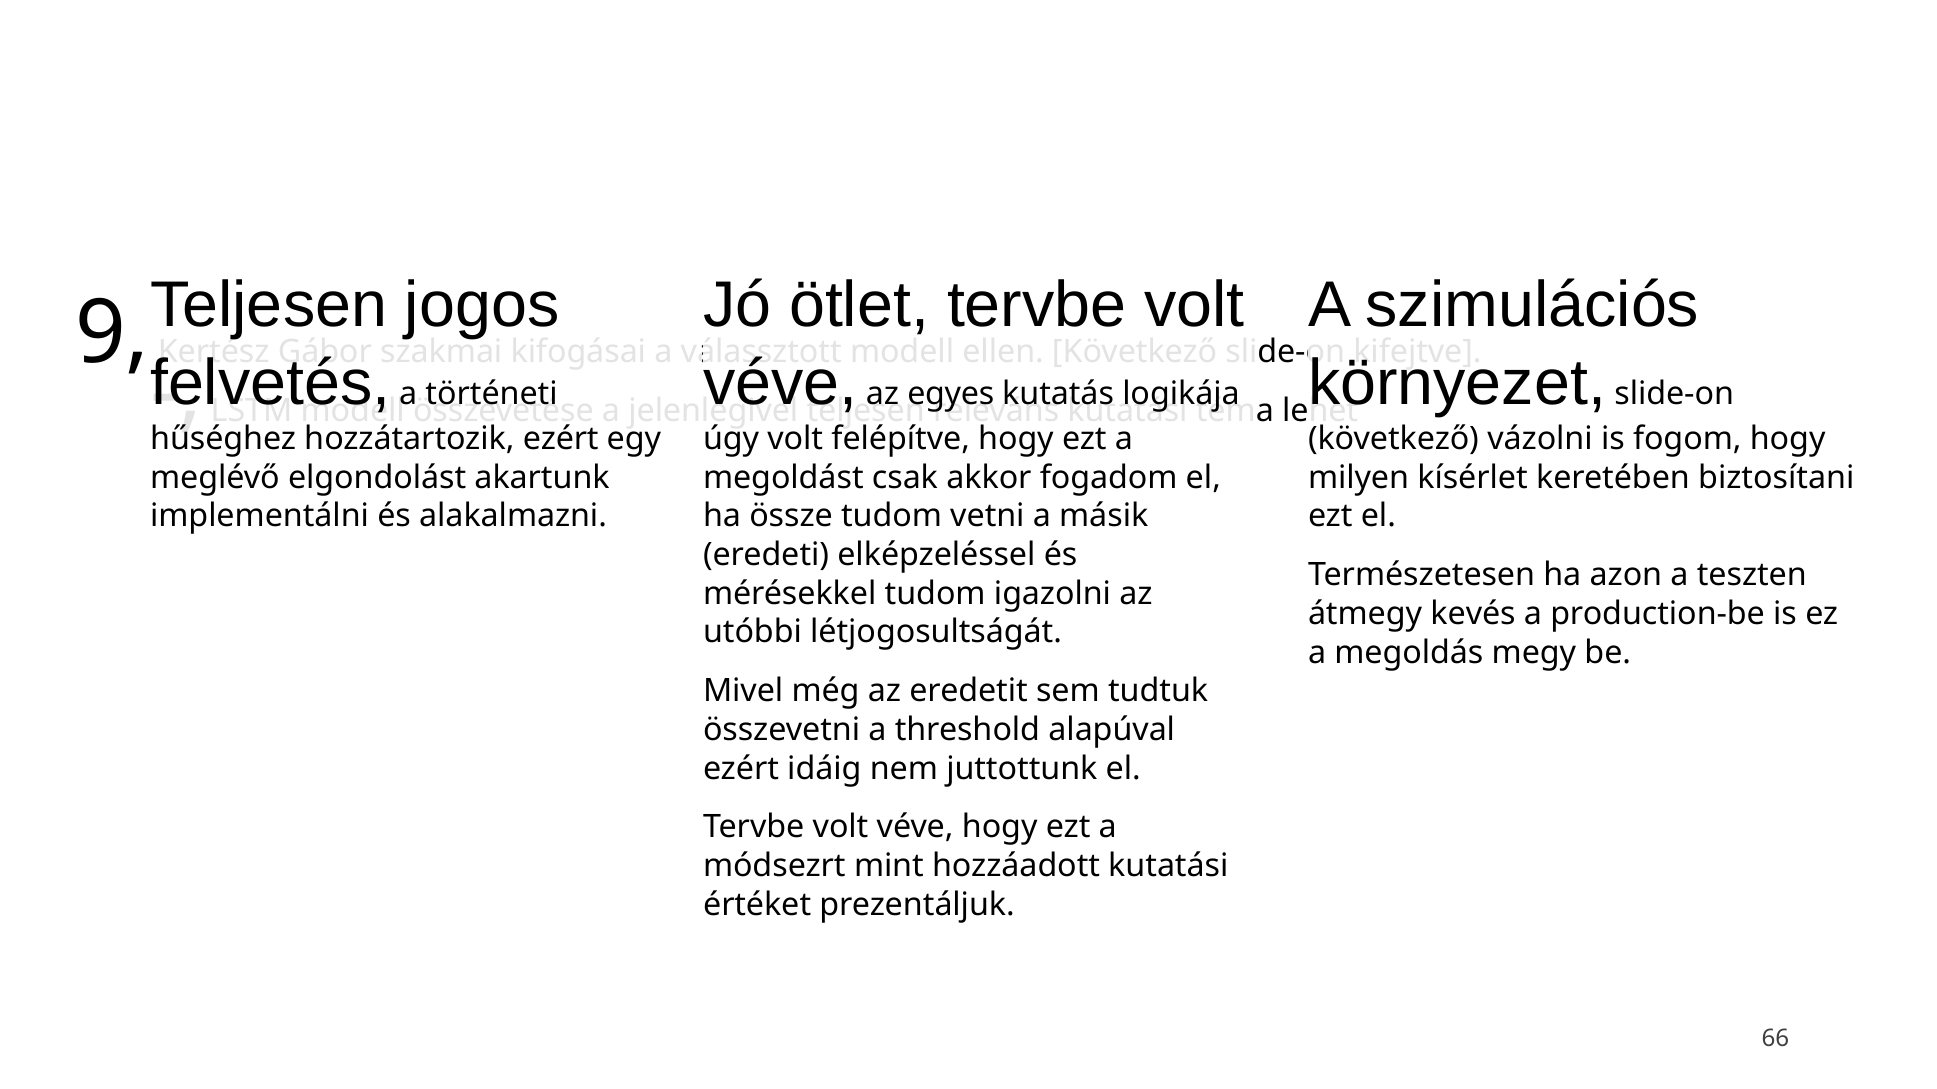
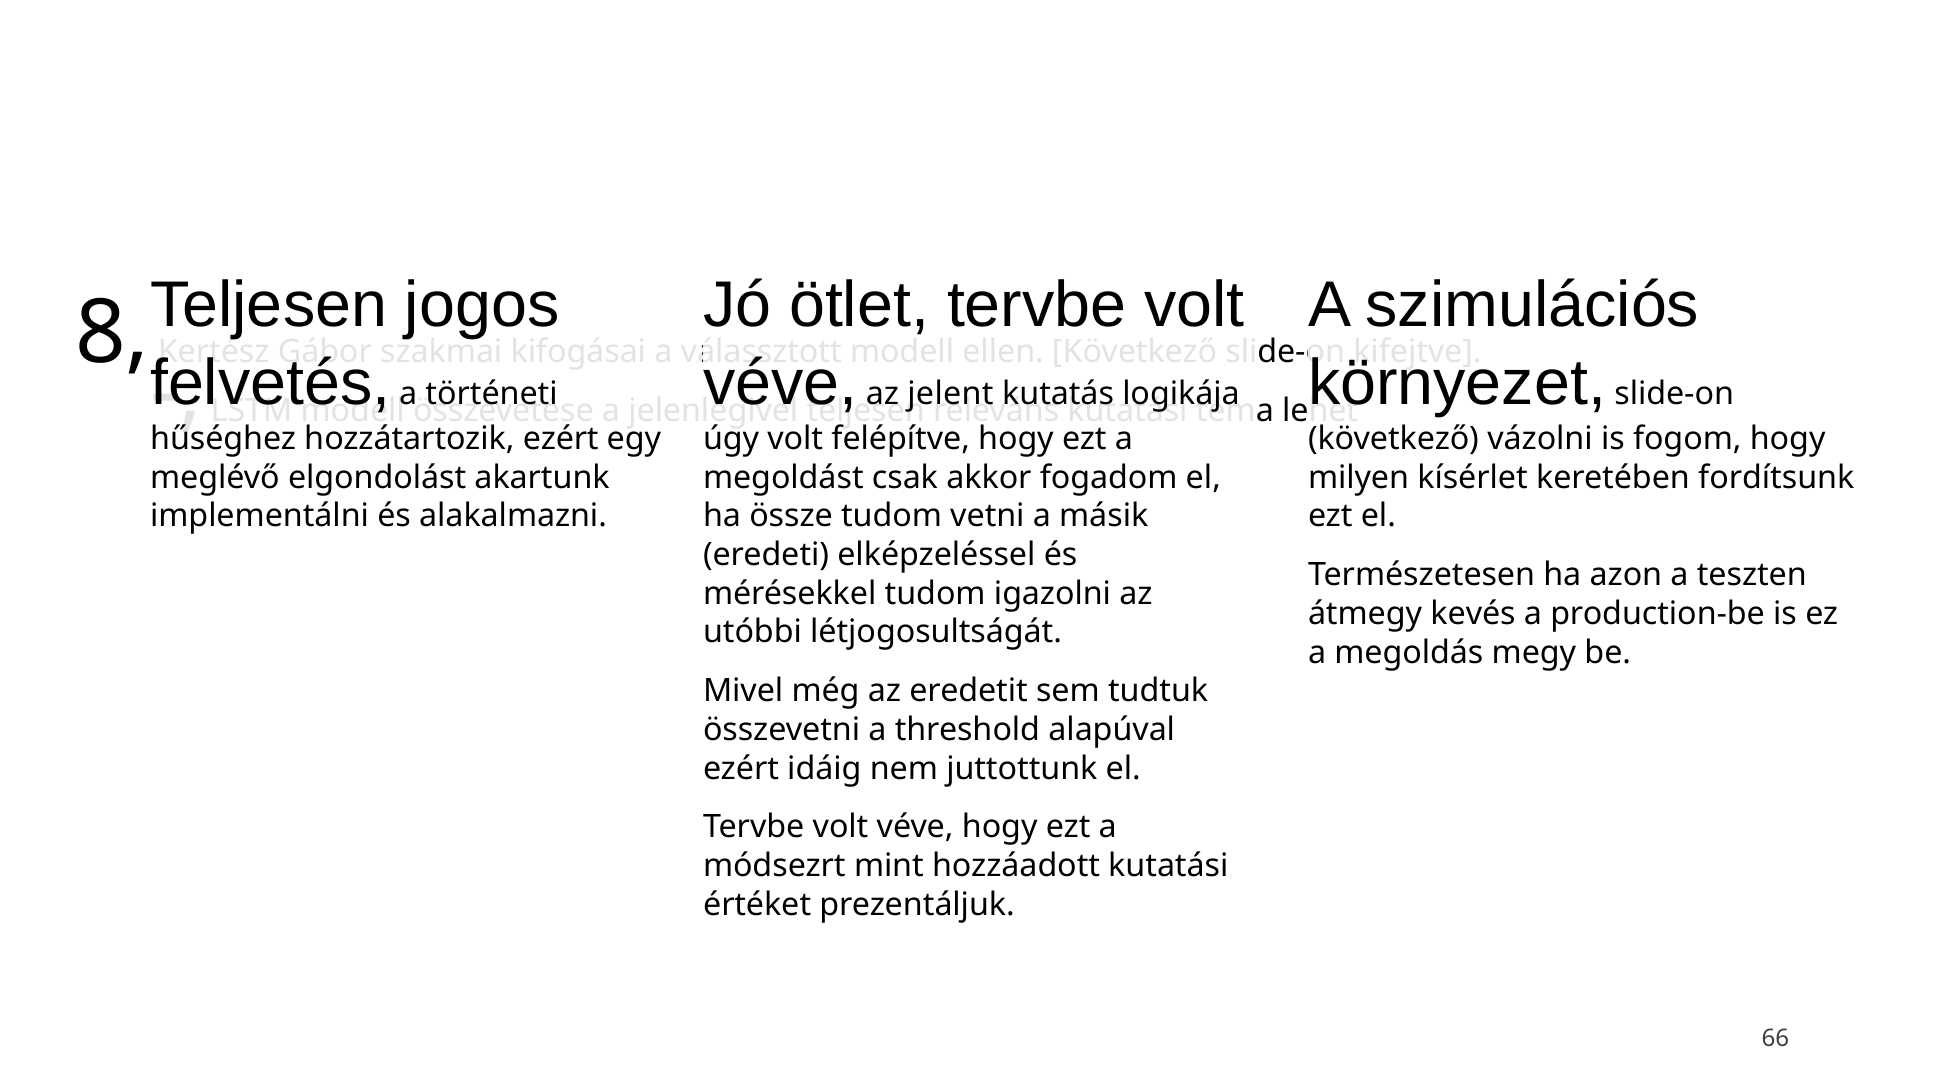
9: 9 -> 8
egyes: egyes -> jelent
biztosítani: biztosítani -> fordítsunk
